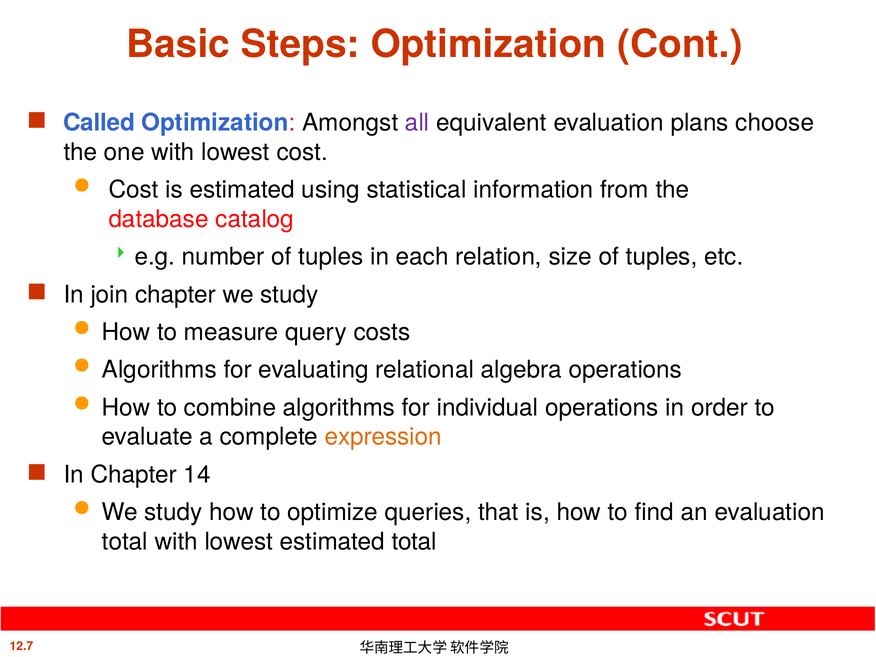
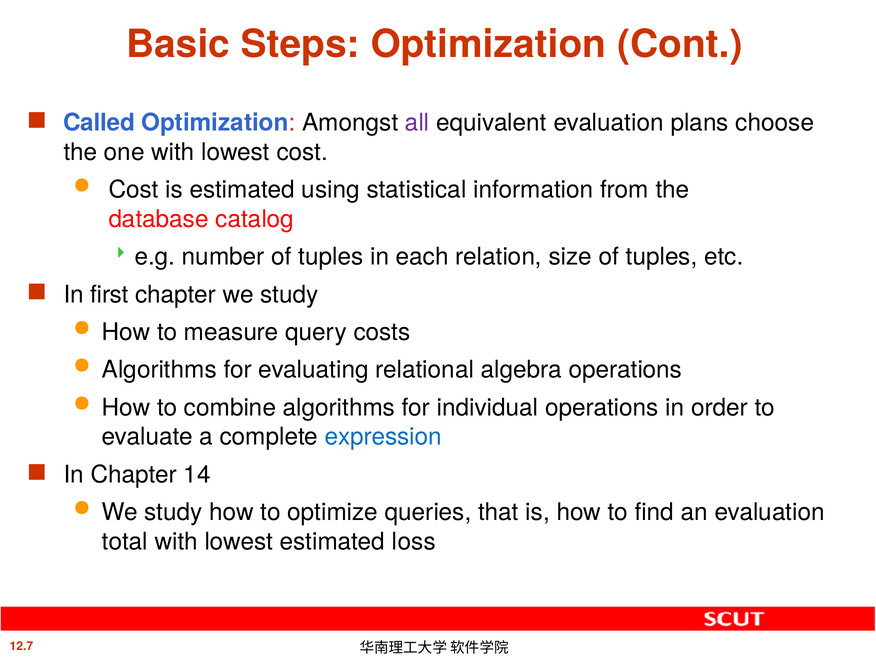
join: join -> first
expression colour: orange -> blue
estimated total: total -> loss
